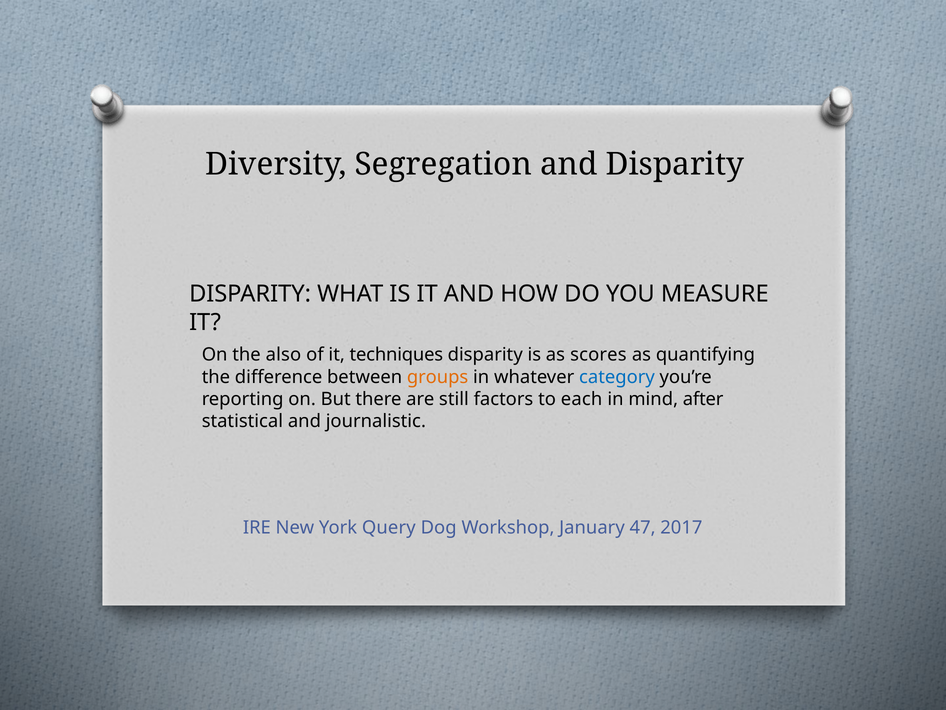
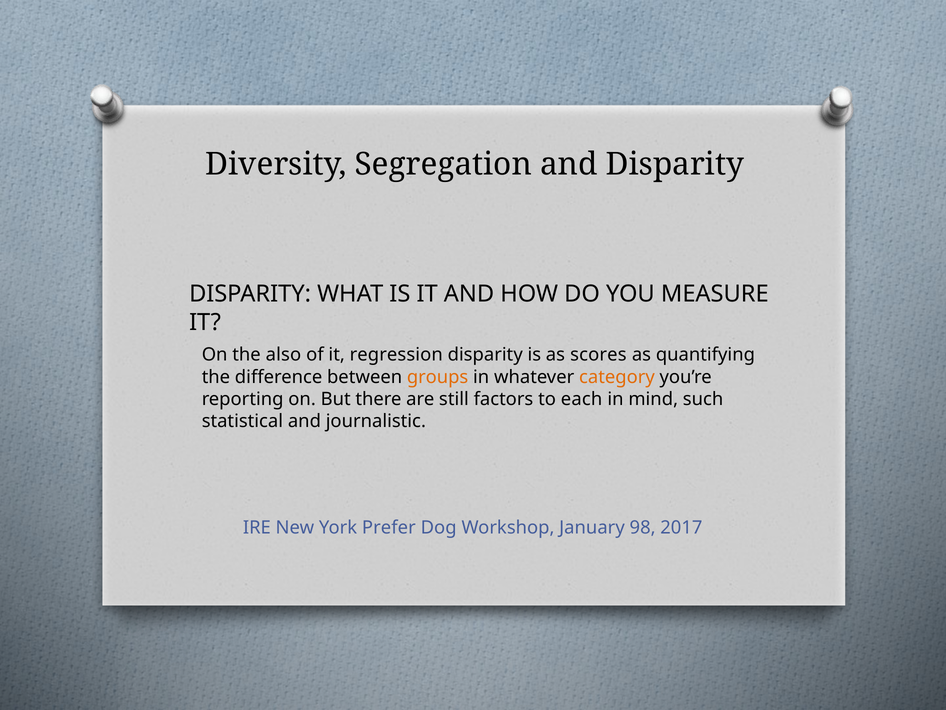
techniques: techniques -> regression
category colour: blue -> orange
after: after -> such
Query: Query -> Prefer
47: 47 -> 98
